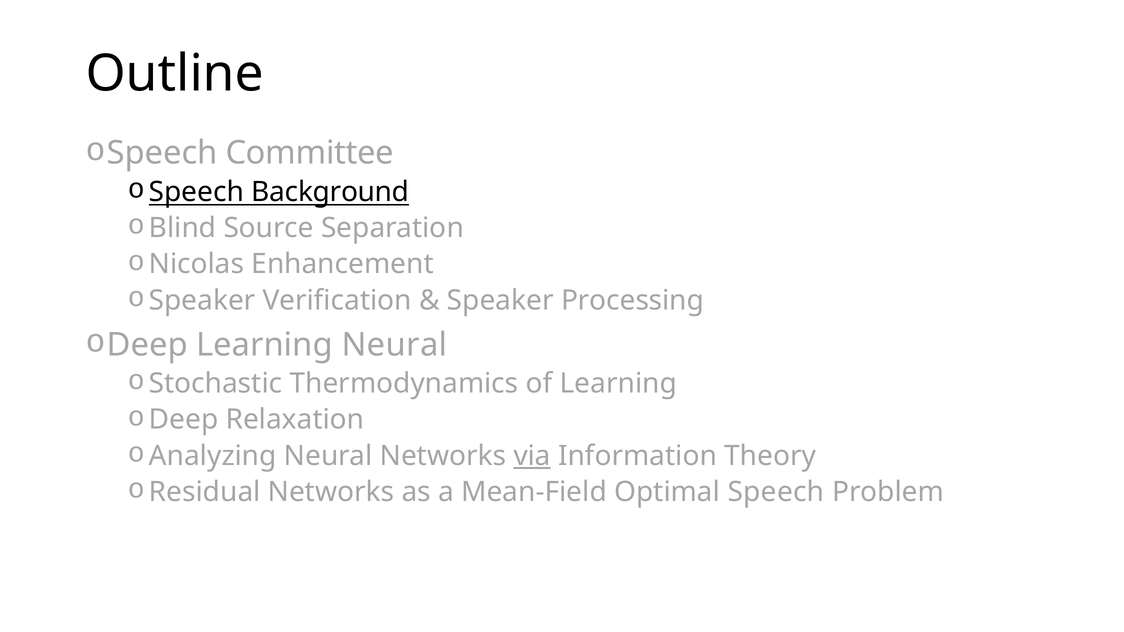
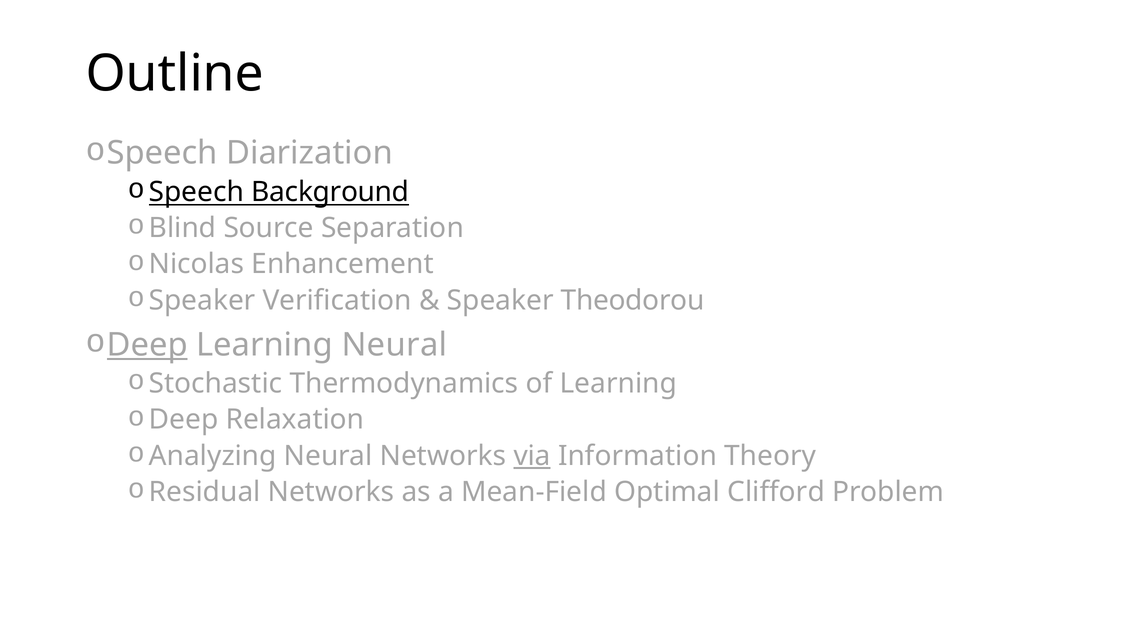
Committee: Committee -> Diarization
Processing: Processing -> Theodorou
Deep at (147, 345) underline: none -> present
Optimal Speech: Speech -> Clifford
